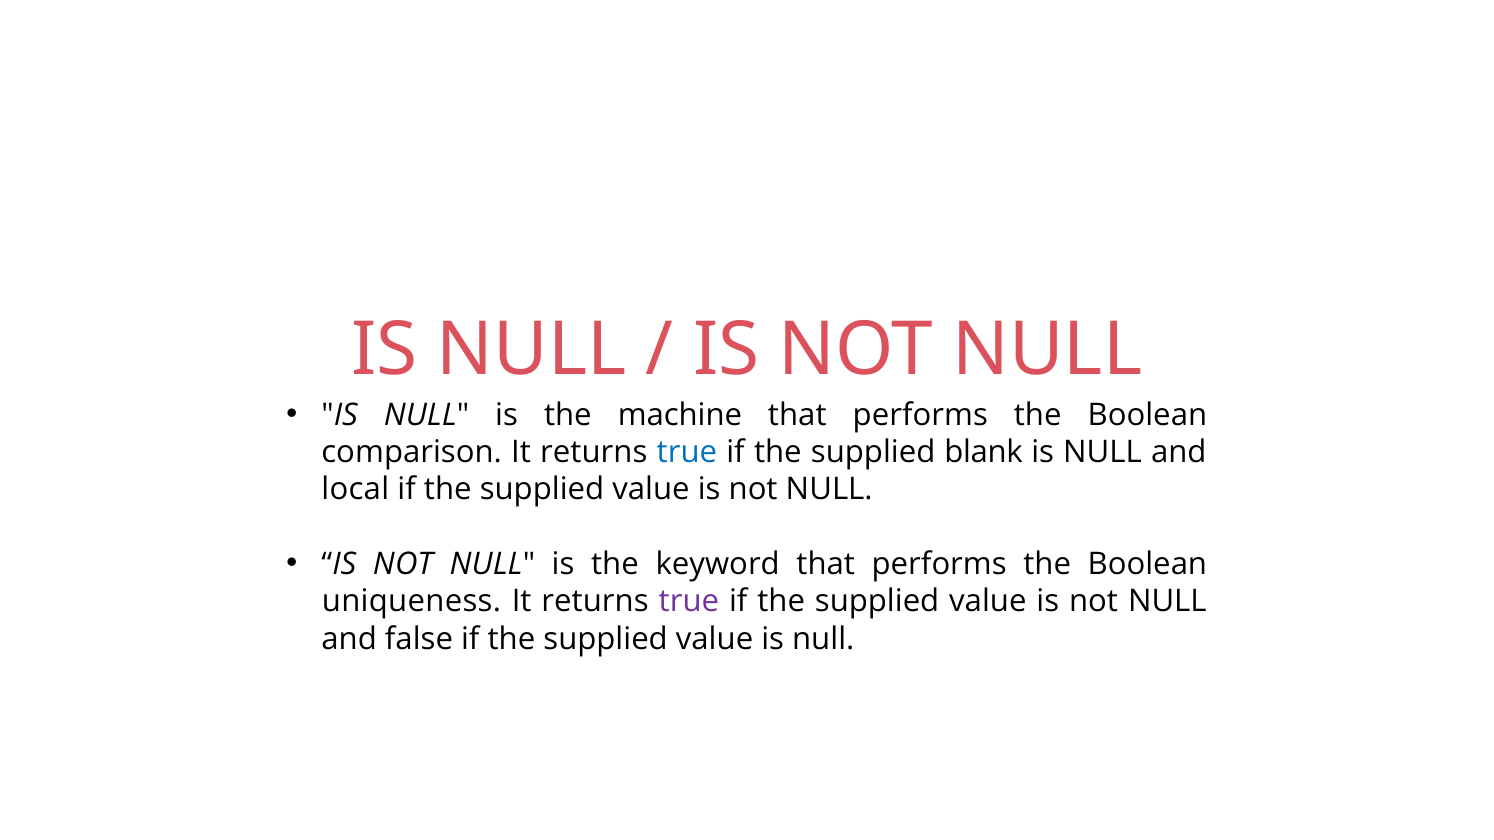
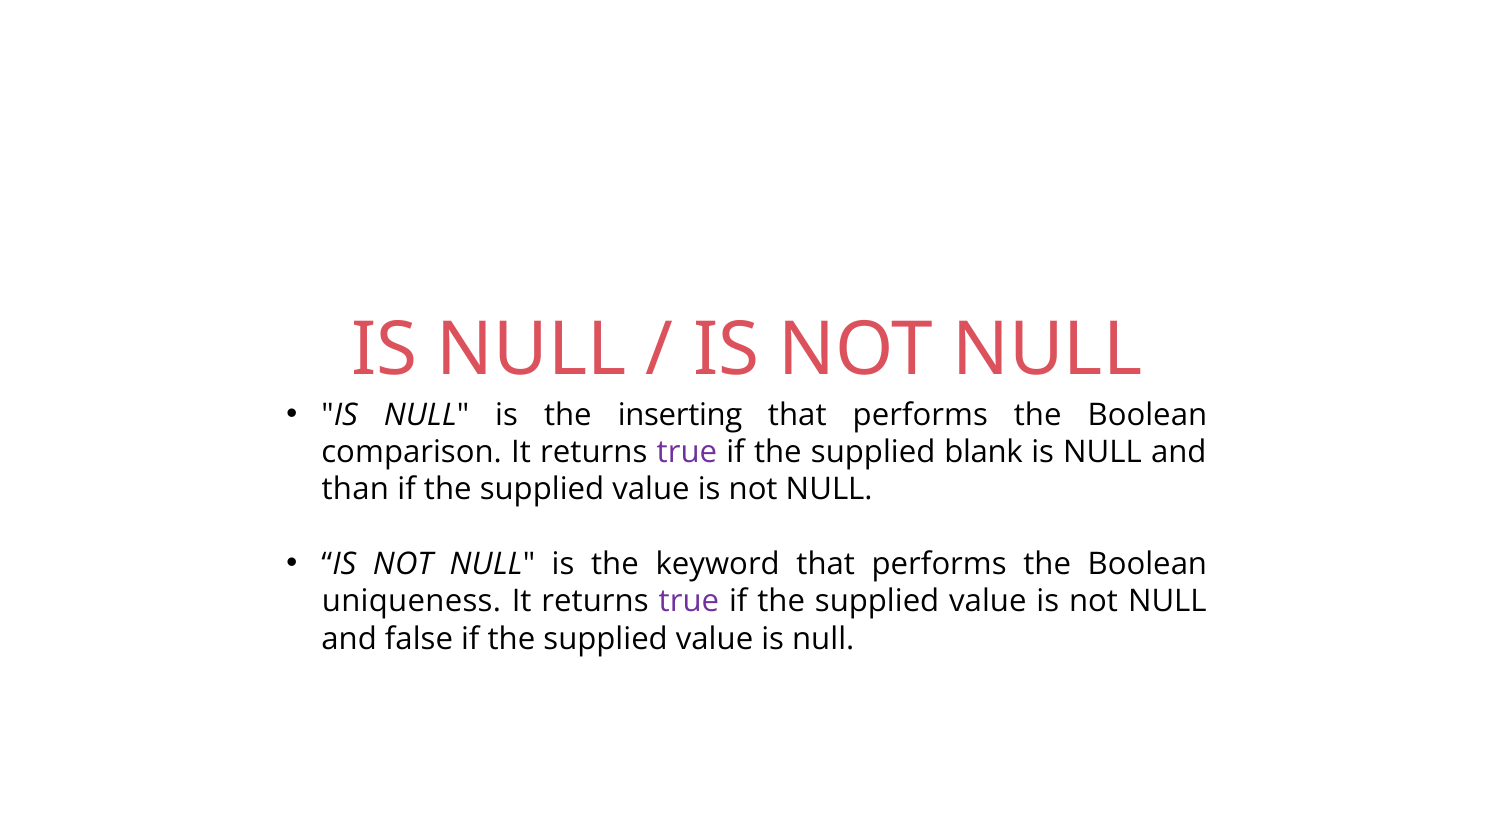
machine: machine -> inserting
true at (687, 453) colour: blue -> purple
local: local -> than
